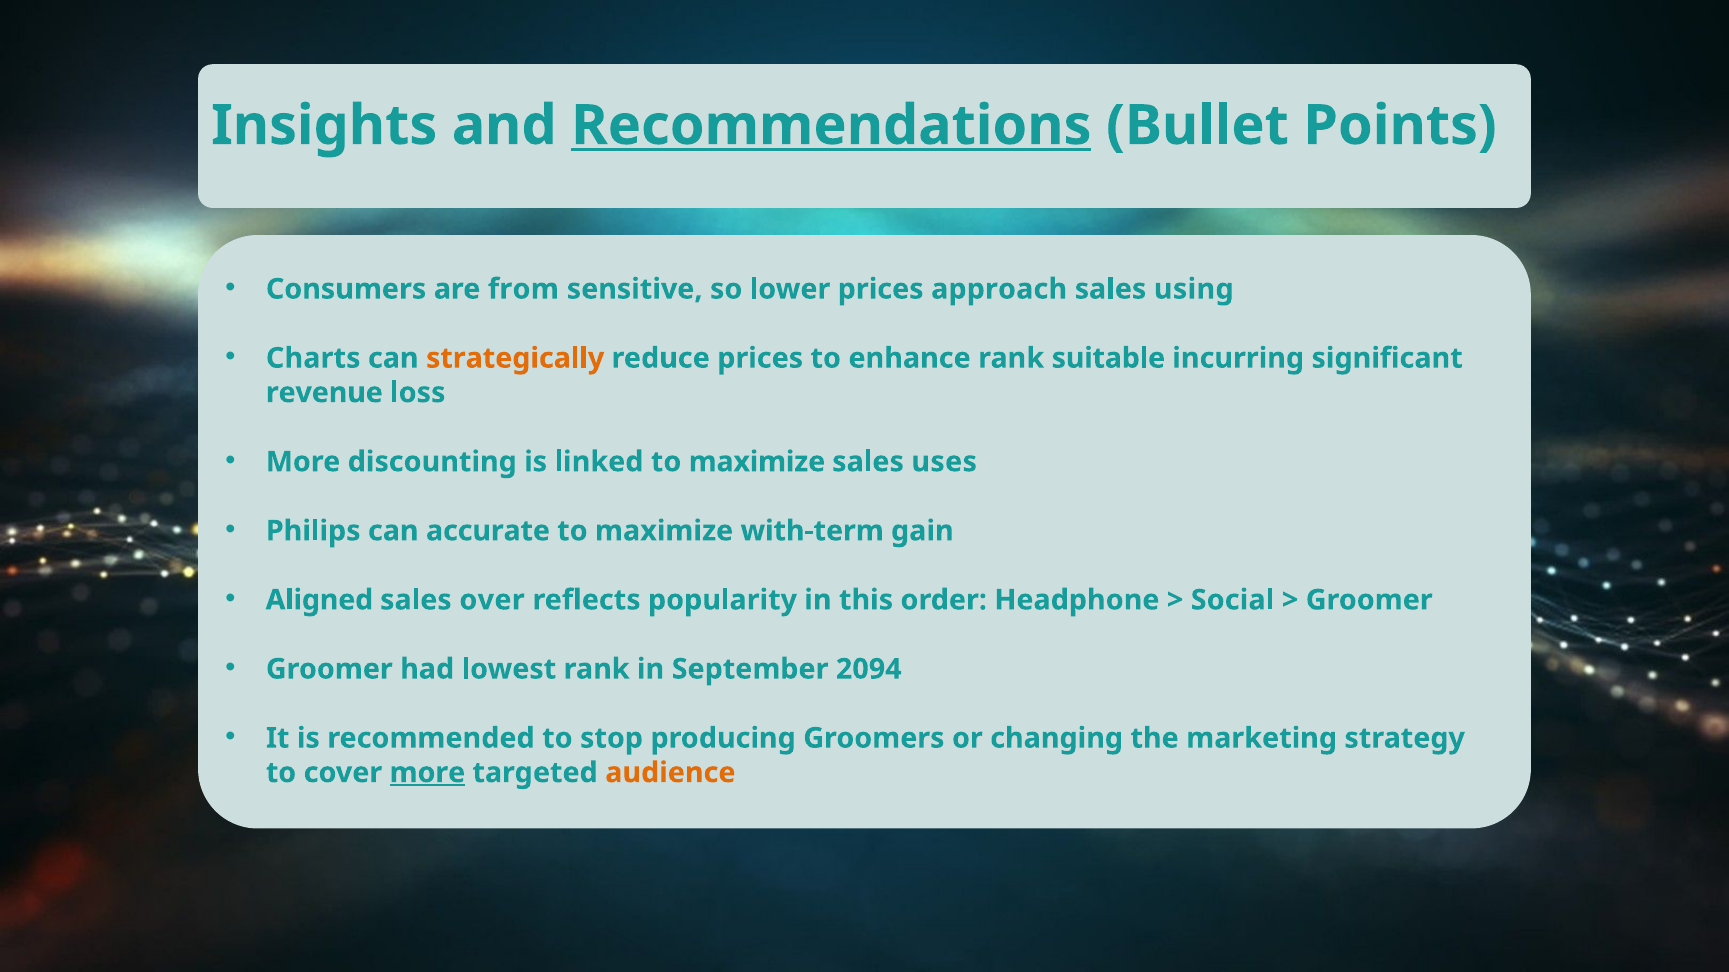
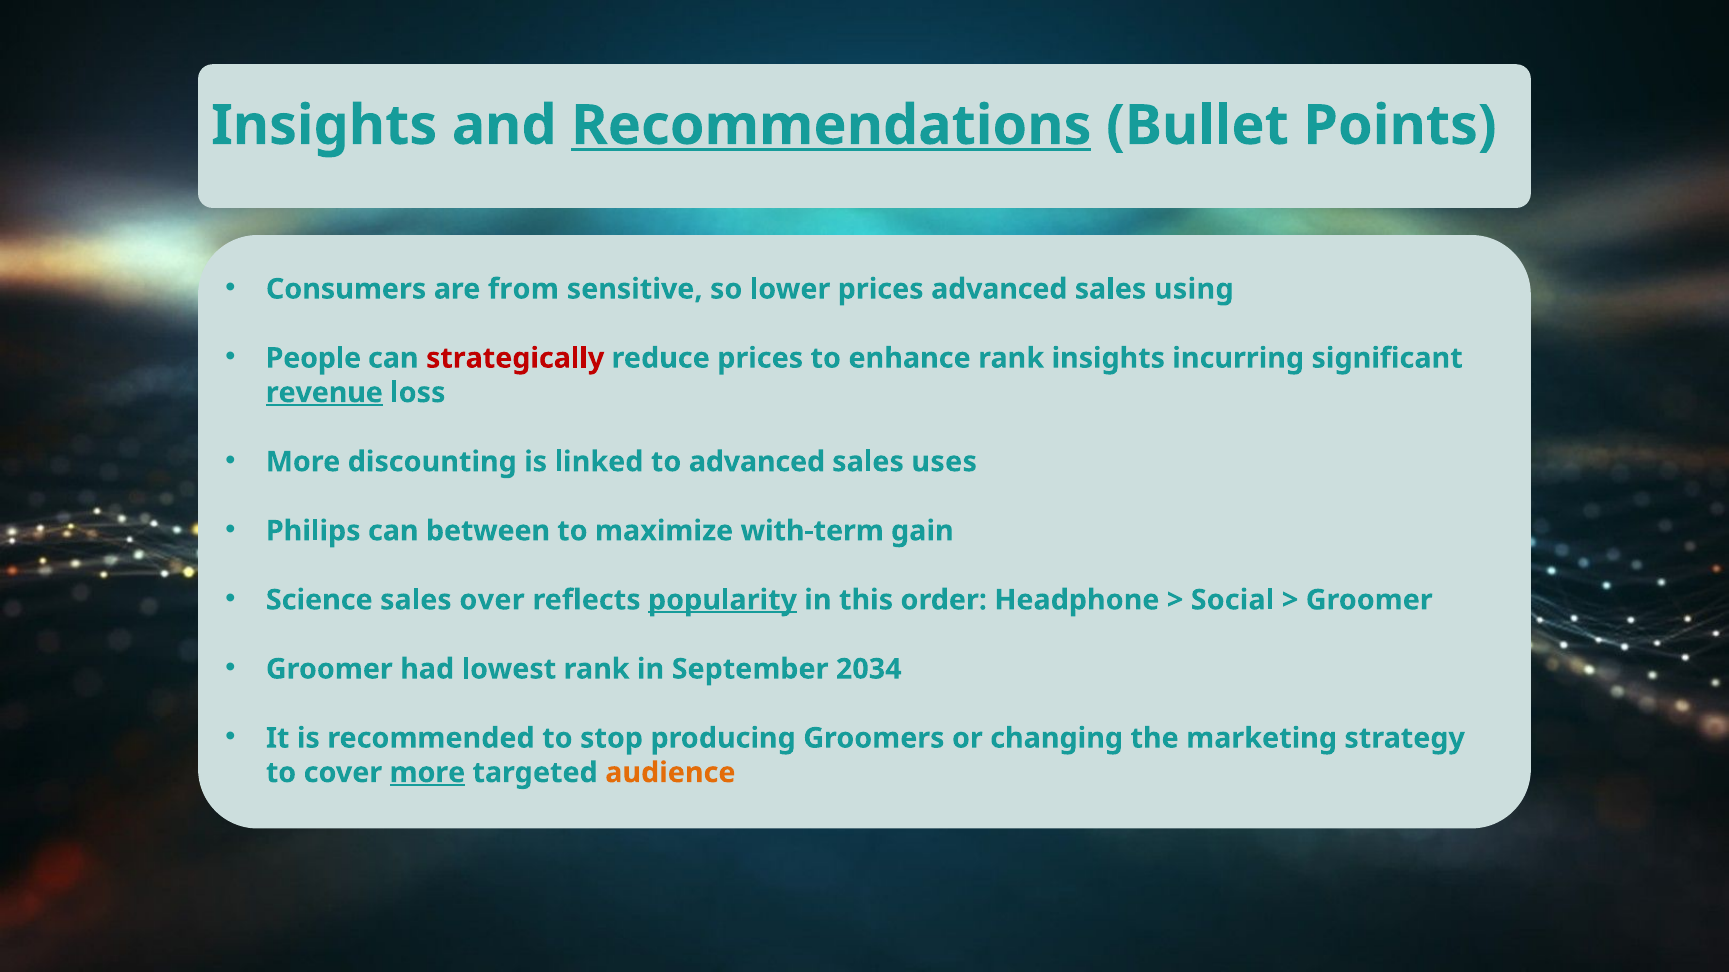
prices approach: approach -> advanced
Charts: Charts -> People
strategically colour: orange -> red
rank suitable: suitable -> insights
revenue underline: none -> present
linked to maximize: maximize -> advanced
accurate: accurate -> between
Aligned: Aligned -> Science
popularity underline: none -> present
2094: 2094 -> 2034
